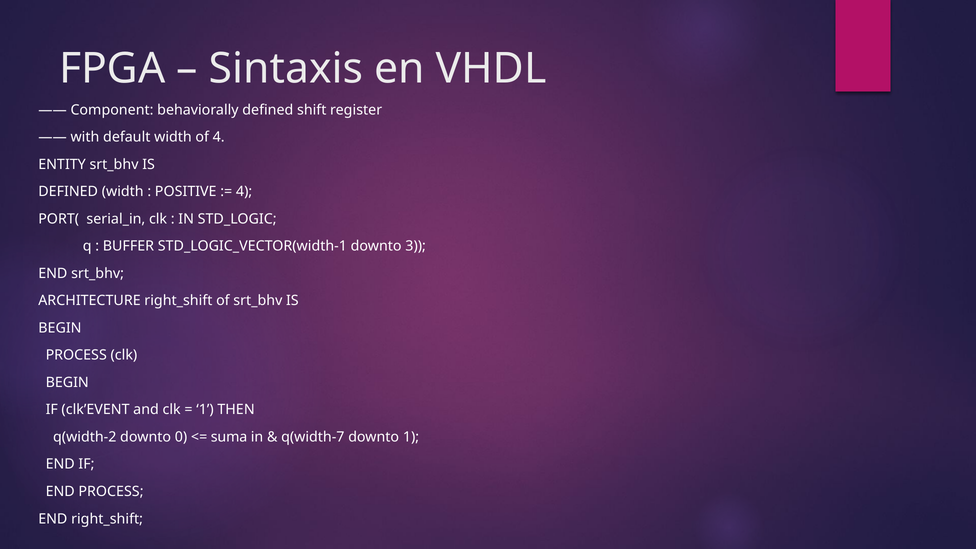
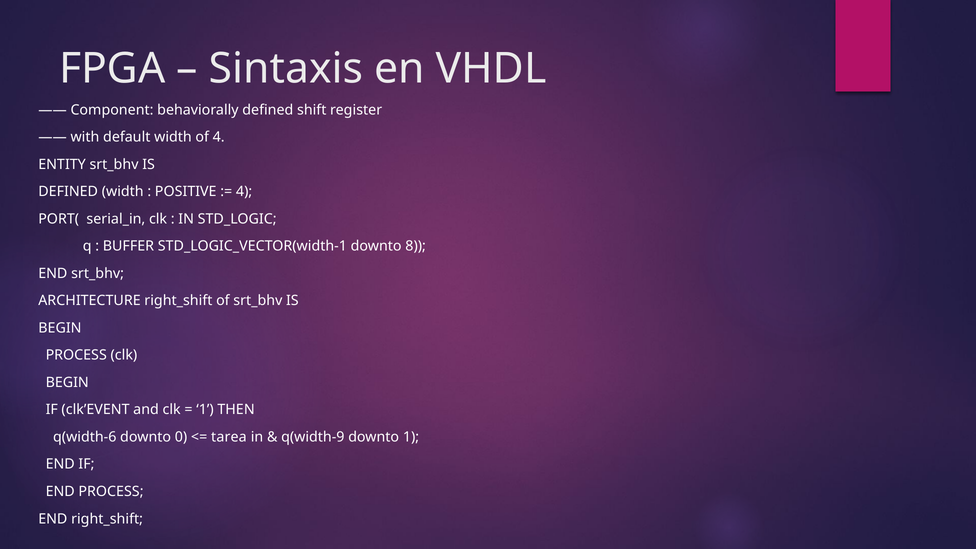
3: 3 -> 8
q(width-2: q(width-2 -> q(width-6
suma: suma -> tarea
q(width-7: q(width-7 -> q(width-9
